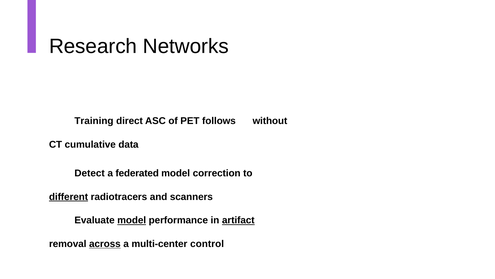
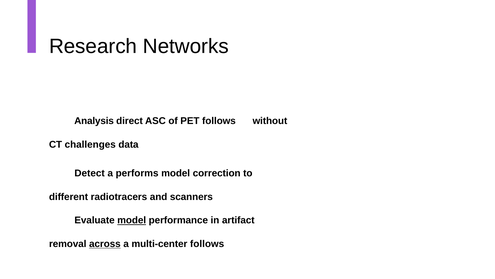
Training: Training -> Analysis
cumulative: cumulative -> challenges
federated: federated -> performs
different underline: present -> none
artifact underline: present -> none
multi-center control: control -> follows
